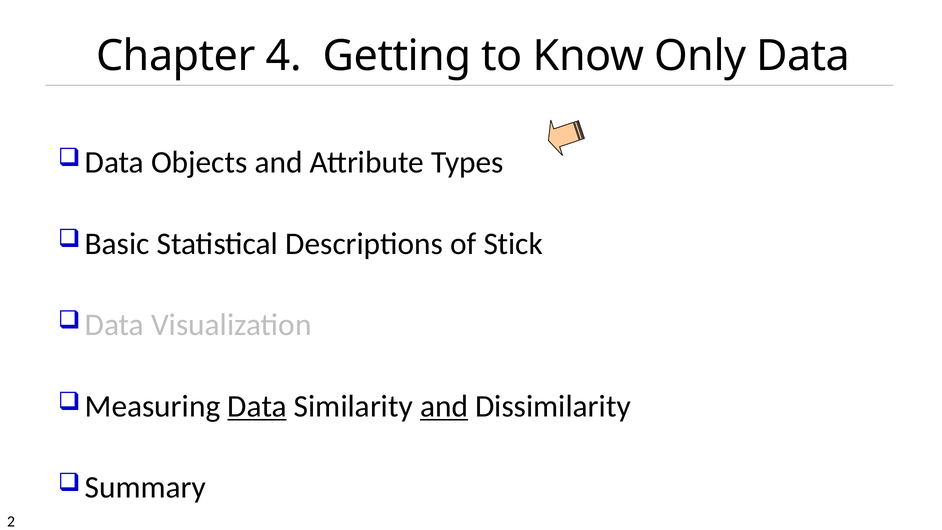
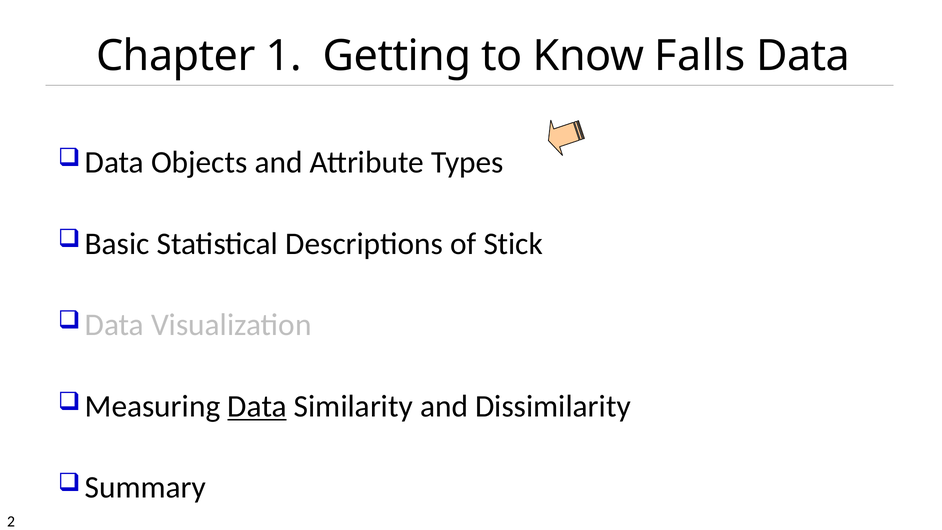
4: 4 -> 1
Only: Only -> Falls
and at (444, 406) underline: present -> none
